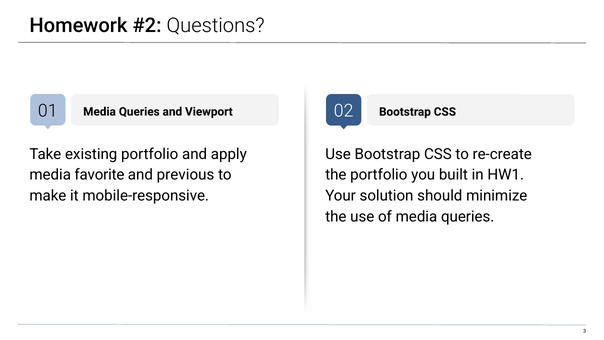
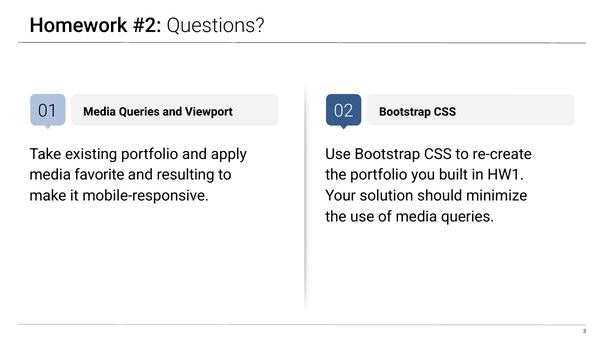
previous: previous -> resulting
